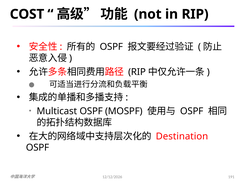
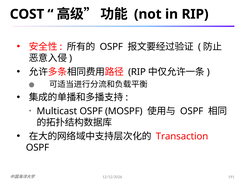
Destination: Destination -> Transaction
